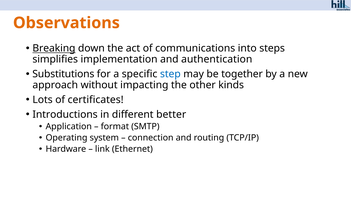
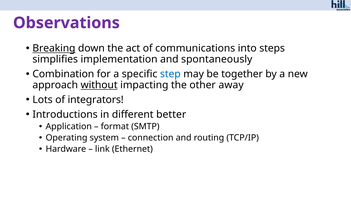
Observations colour: orange -> purple
authentication: authentication -> spontaneously
Substitutions: Substitutions -> Combination
without underline: none -> present
kinds: kinds -> away
certificates: certificates -> integrators
